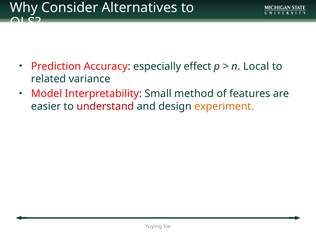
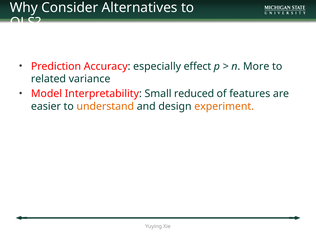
Local: Local -> More
method: method -> reduced
understand colour: red -> orange
